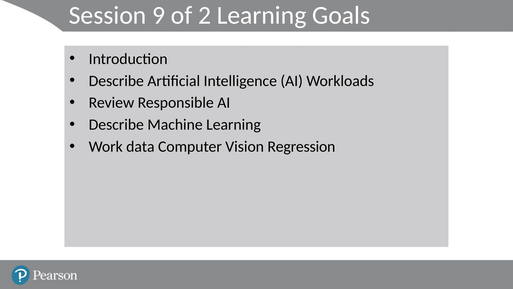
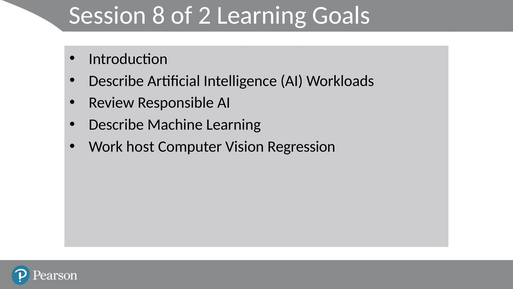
9: 9 -> 8
data: data -> host
